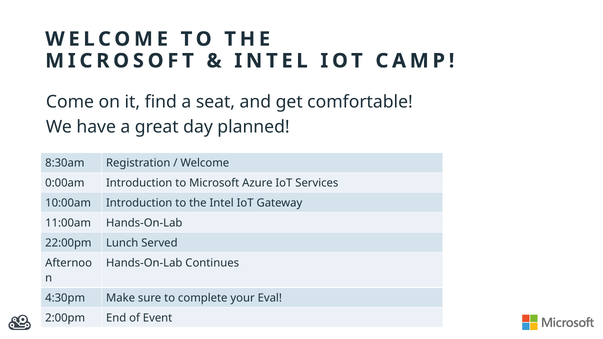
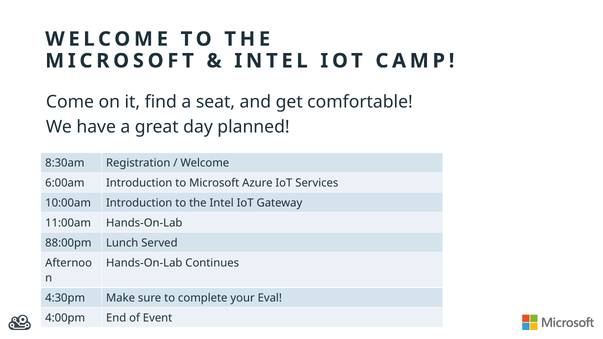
0:00am: 0:00am -> 6:00am
22:00pm: 22:00pm -> 88:00pm
2:00pm: 2:00pm -> 4:00pm
